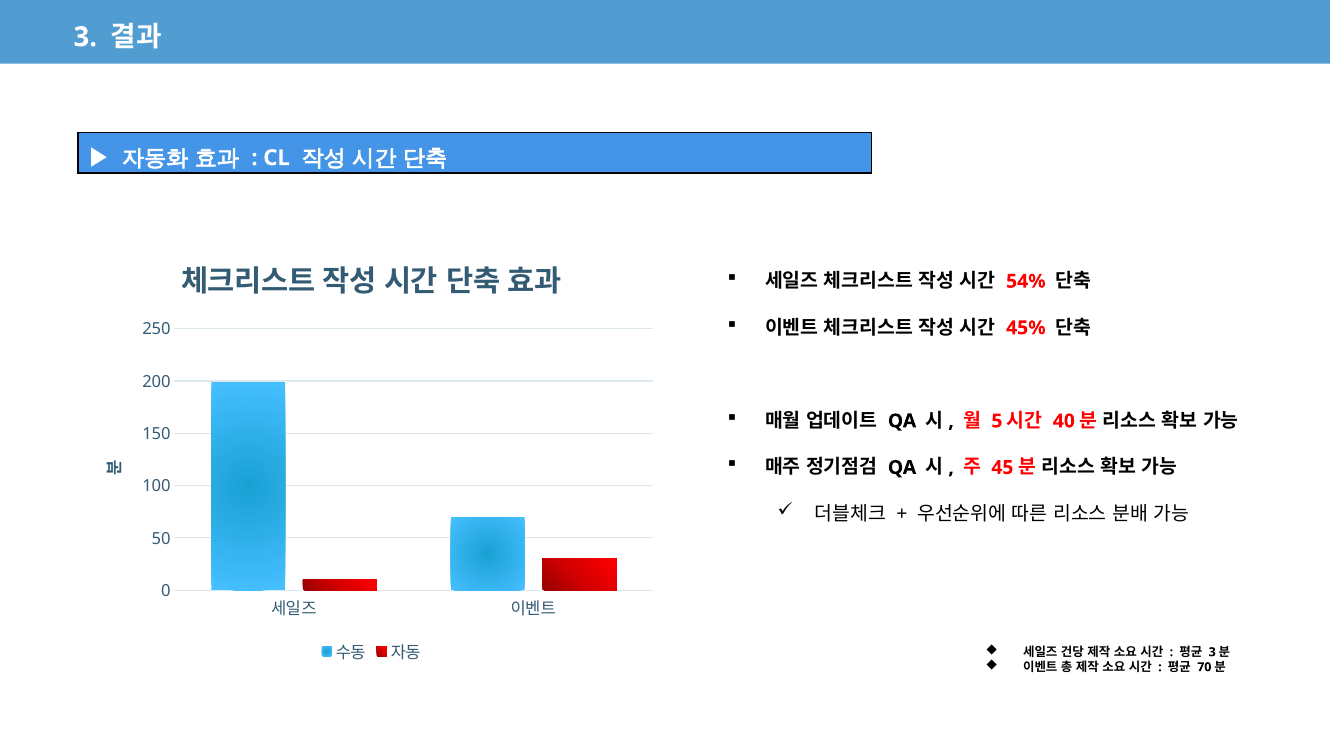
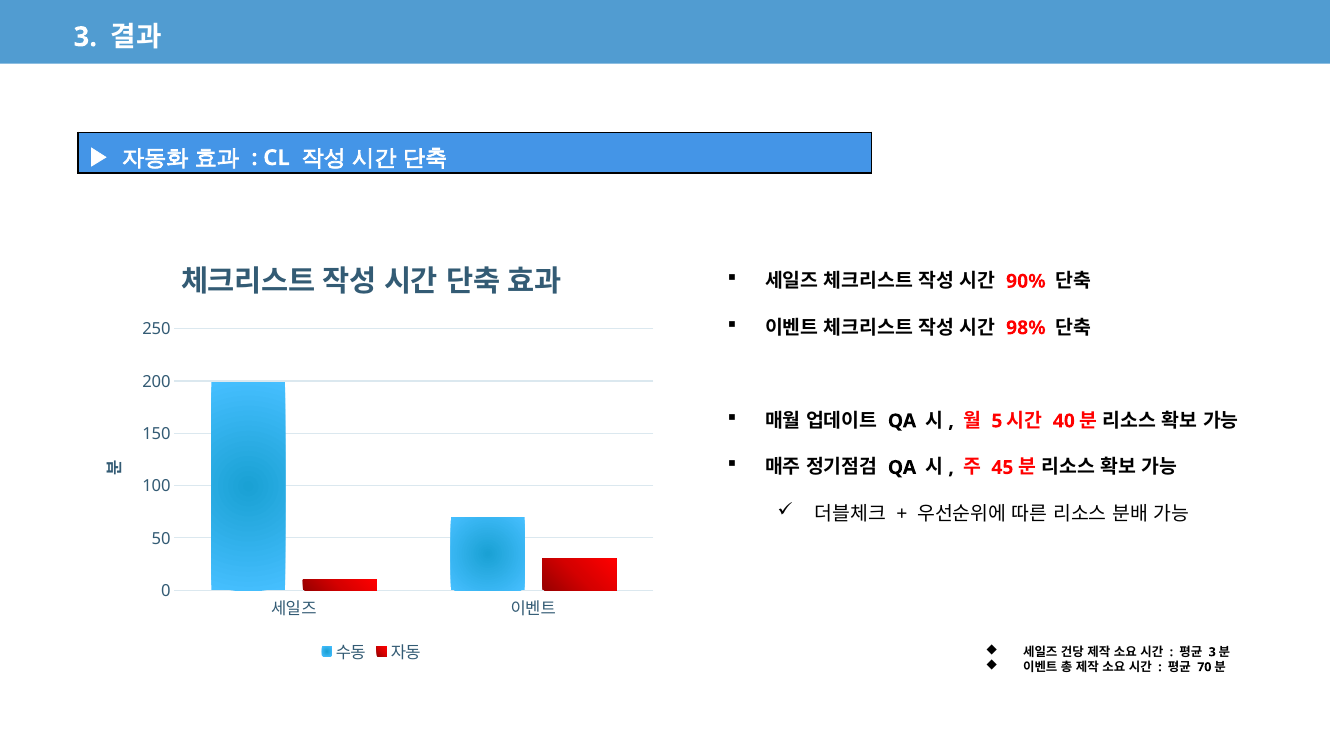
54%: 54% -> 90%
45%: 45% -> 98%
